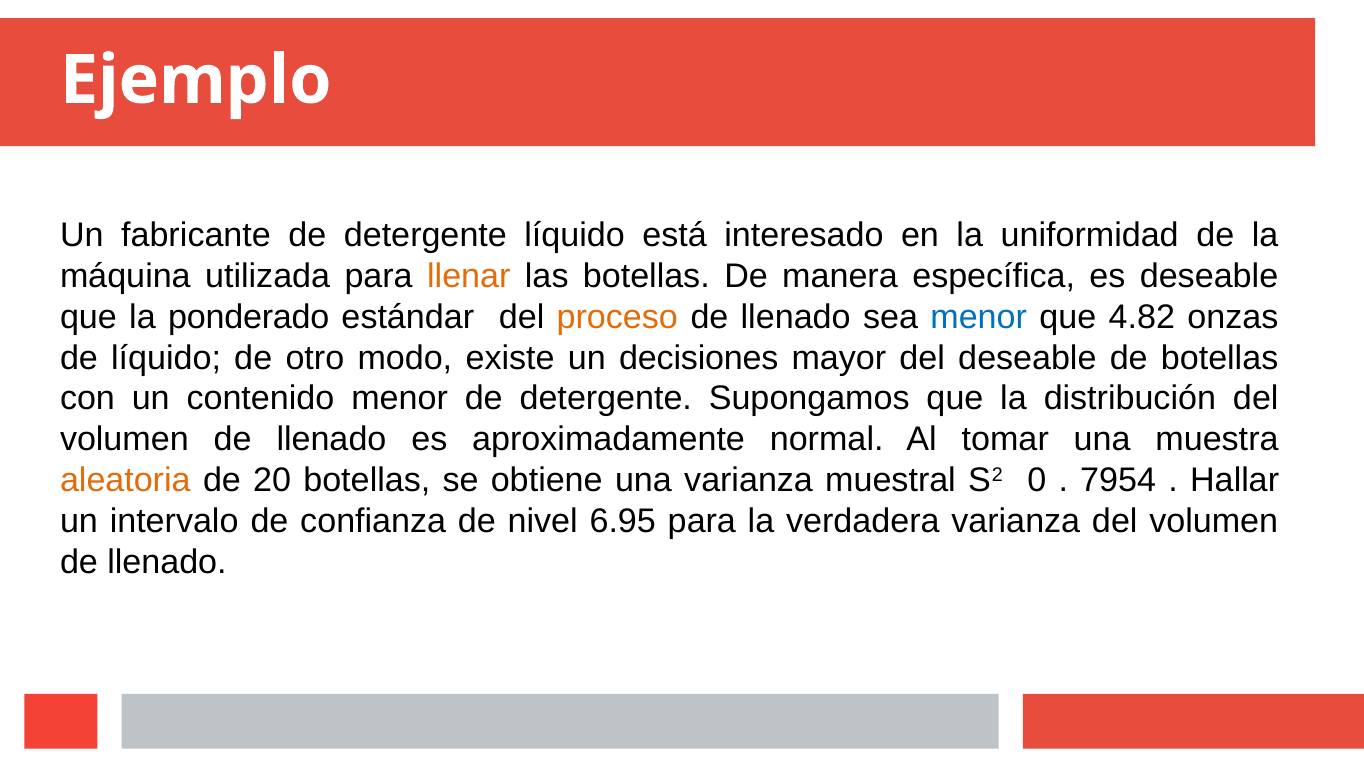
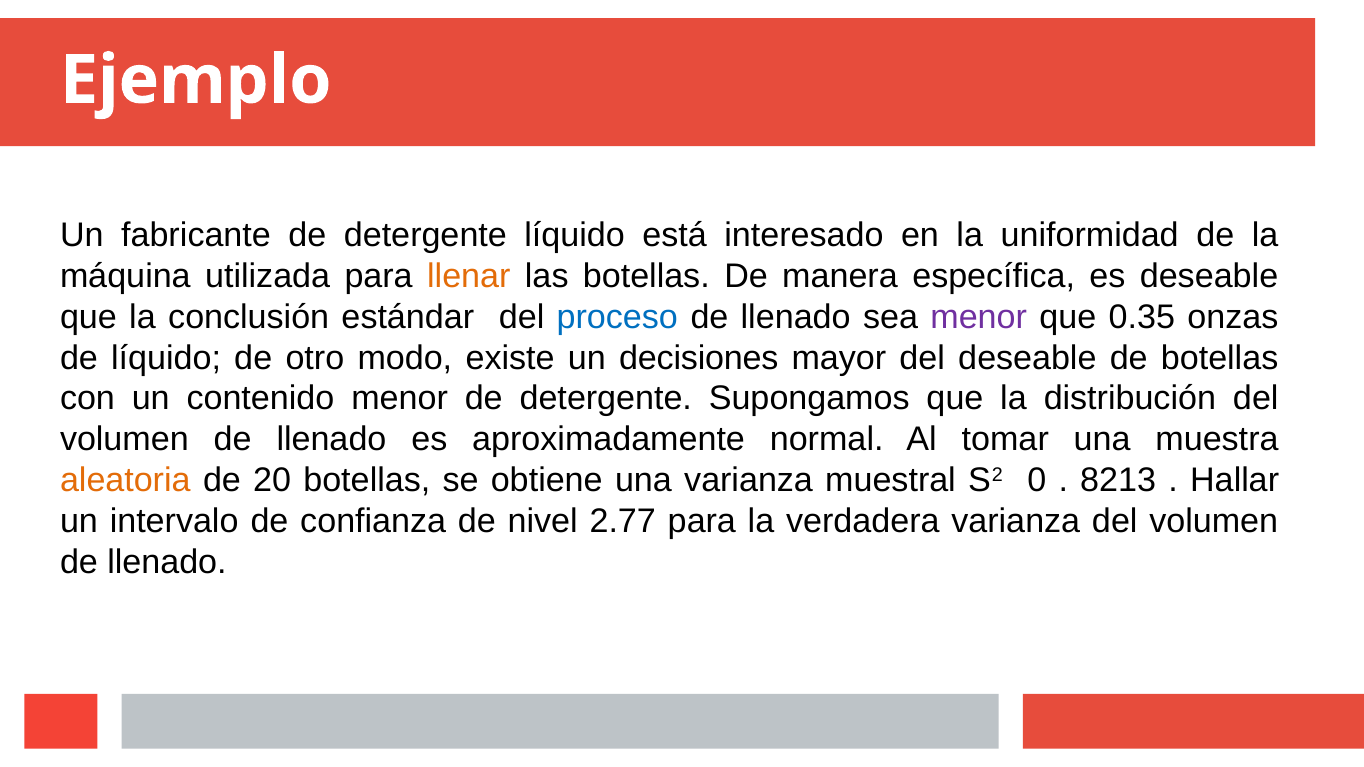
ponderado: ponderado -> conclusión
proceso colour: orange -> blue
menor at (979, 317) colour: blue -> purple
4.82: 4.82 -> 0.35
7954: 7954 -> 8213
6.95: 6.95 -> 2.77
